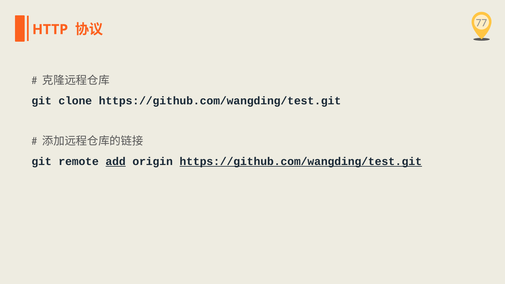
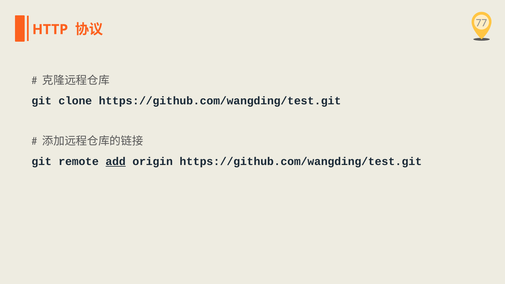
https://github.com/wangding/test.git at (301, 161) underline: present -> none
